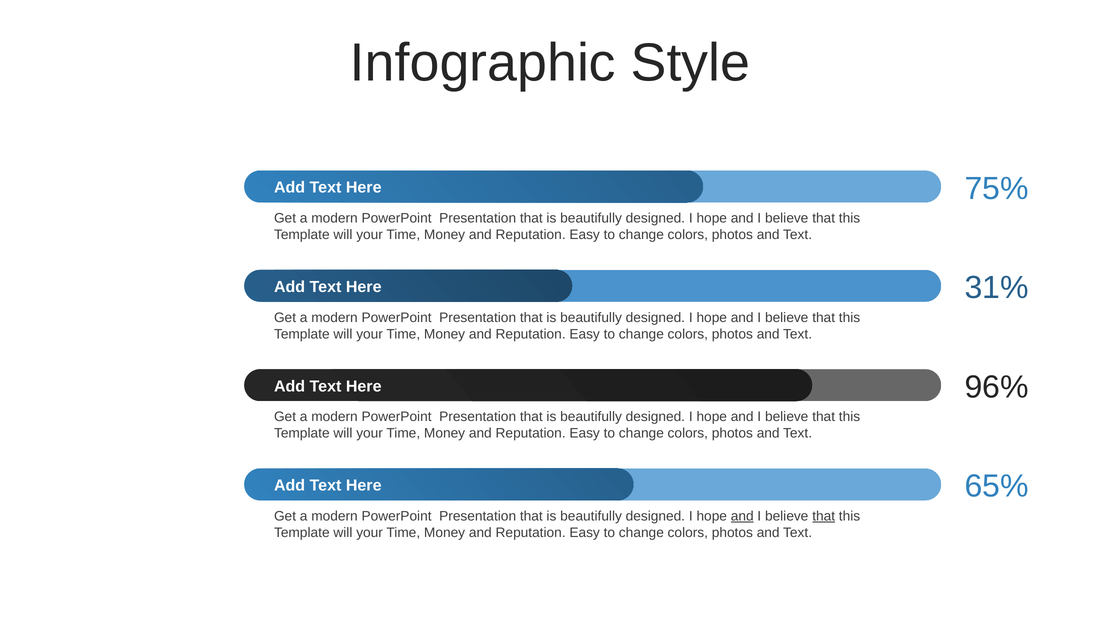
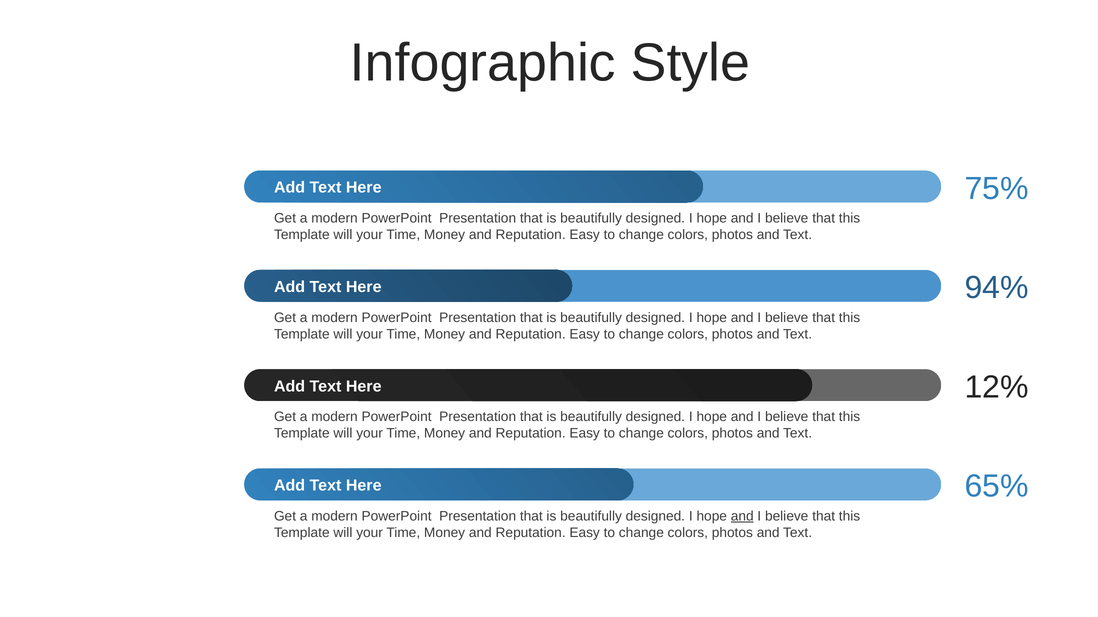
31%: 31% -> 94%
96%: 96% -> 12%
that at (824, 517) underline: present -> none
